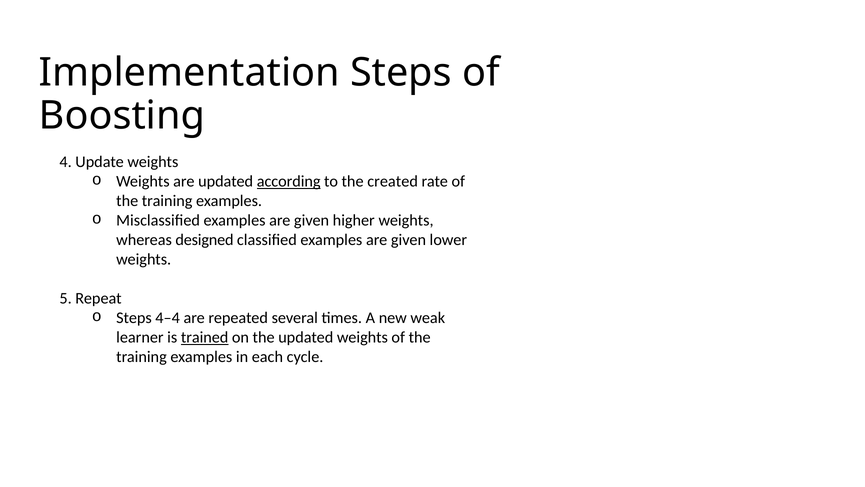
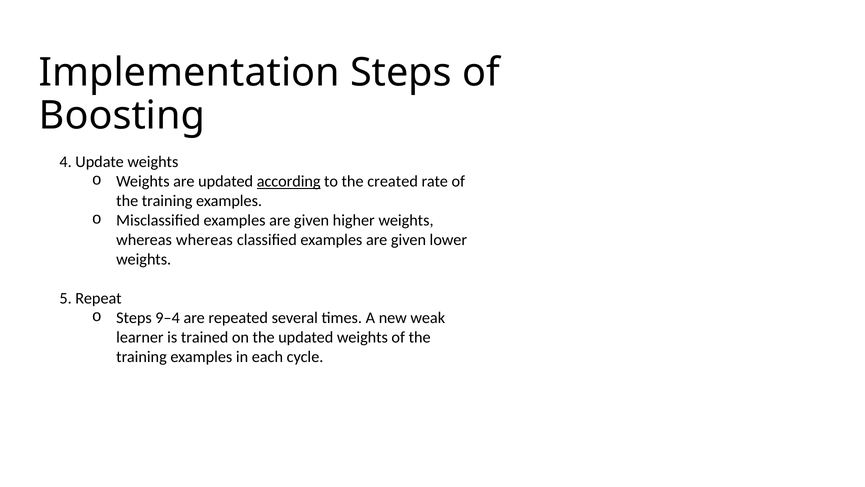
whereas designed: designed -> whereas
4–4: 4–4 -> 9–4
trained underline: present -> none
